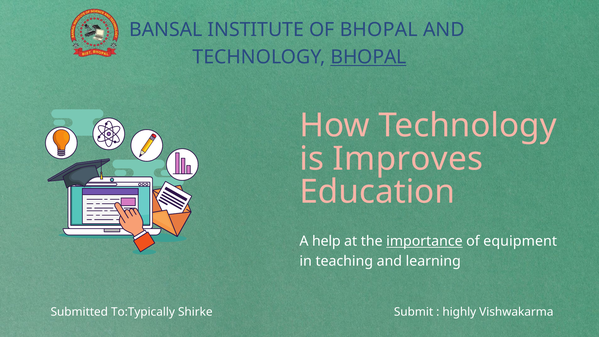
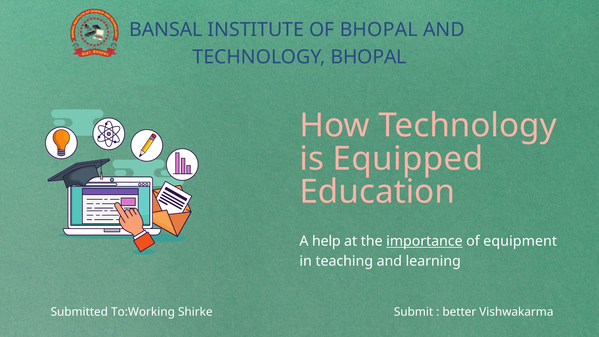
BHOPAL at (369, 57) underline: present -> none
Improves: Improves -> Equipped
To:Typically: To:Typically -> To:Working
highly: highly -> better
